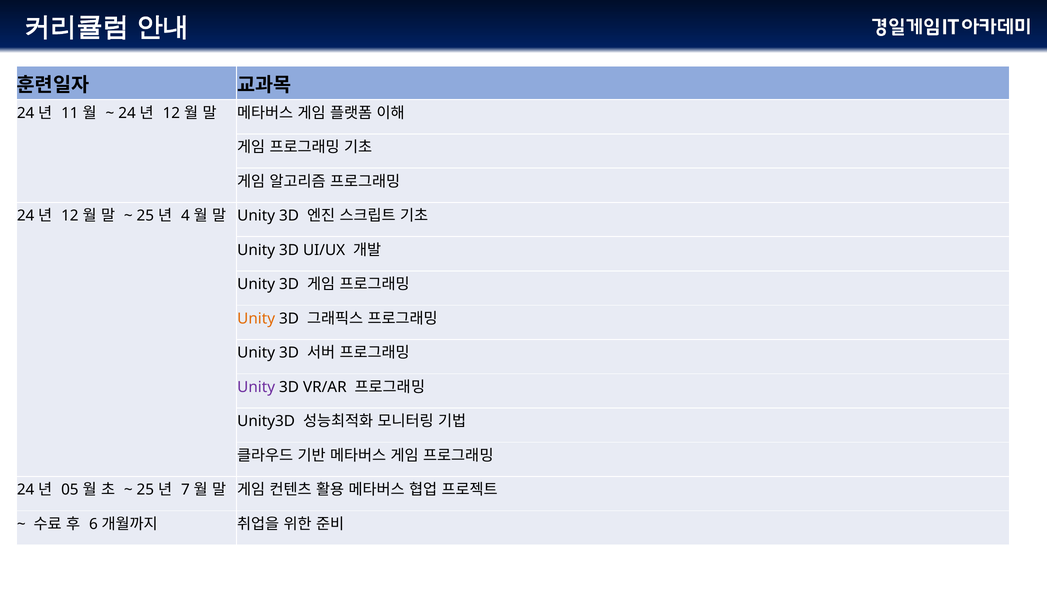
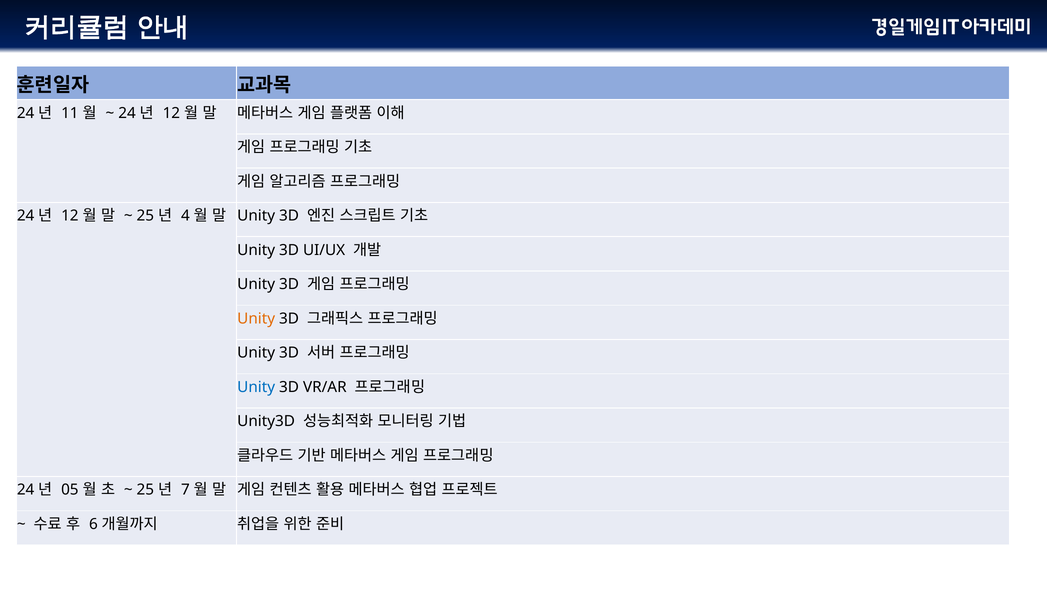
Unity at (256, 387) colour: purple -> blue
